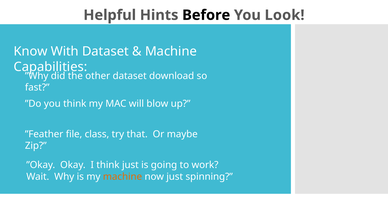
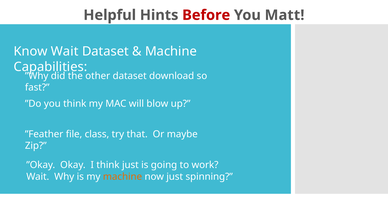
Before colour: black -> red
Look: Look -> Matt
Know With: With -> Wait
